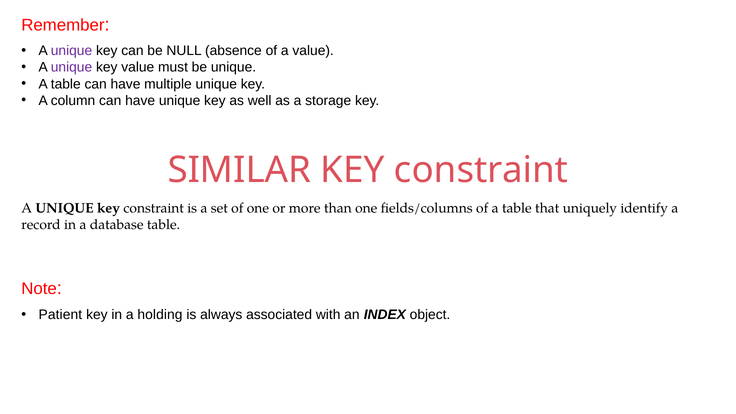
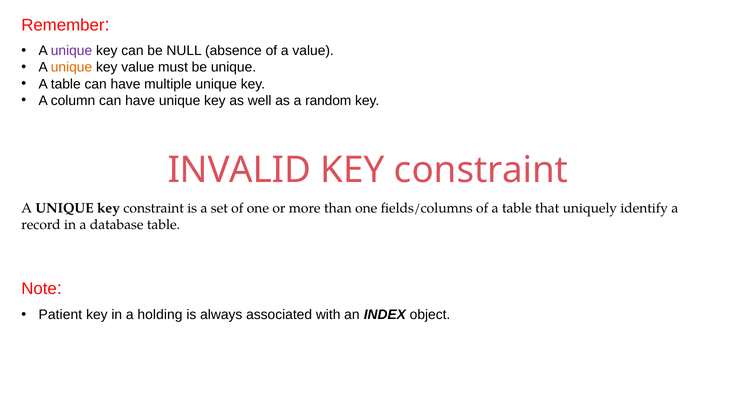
unique at (71, 67) colour: purple -> orange
storage: storage -> random
SIMILAR: SIMILAR -> INVALID
